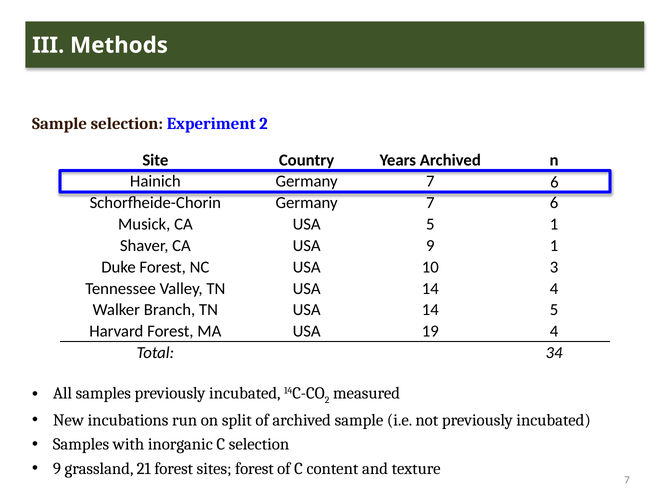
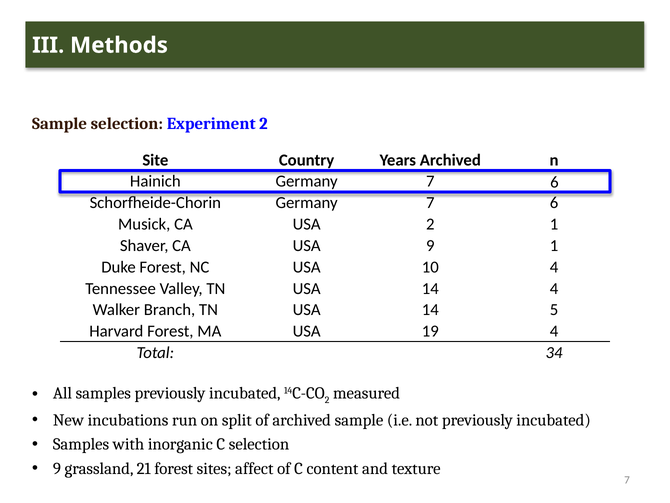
USA 5: 5 -> 2
10 3: 3 -> 4
sites forest: forest -> affect
